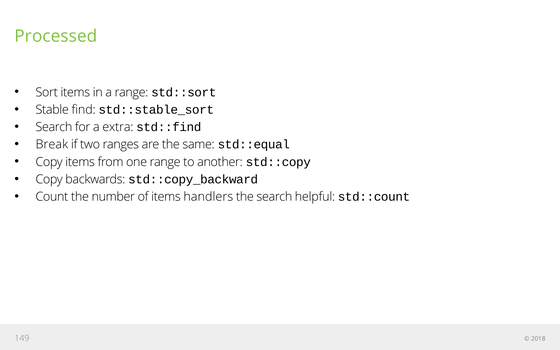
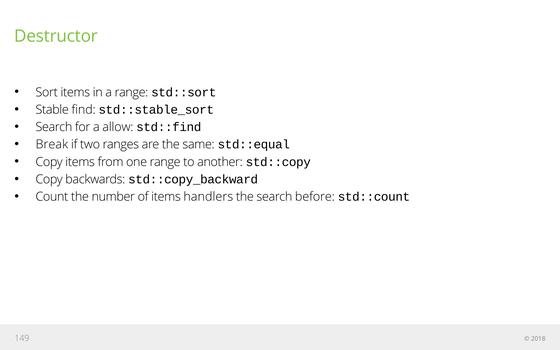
Processed: Processed -> Destructor
extra: extra -> allow
helpful: helpful -> before
